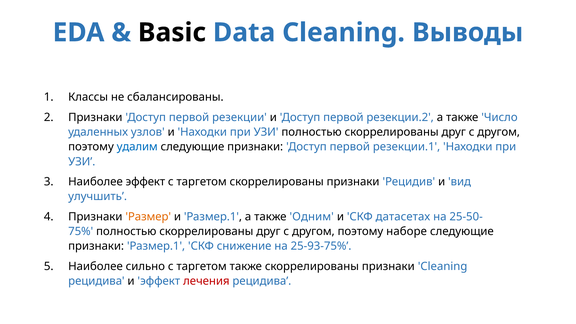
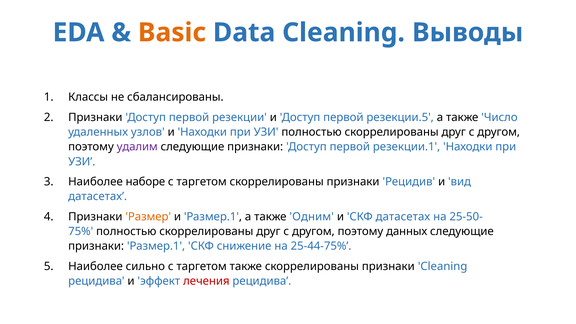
Basic colour: black -> orange
резекции.2: резекции.2 -> резекции.5
удалим colour: blue -> purple
Наиболее эффект: эффект -> наборе
улучшить at (98, 196): улучшить -> датасетах
наборе: наборе -> данных
25-93-75%: 25-93-75% -> 25-44-75%
